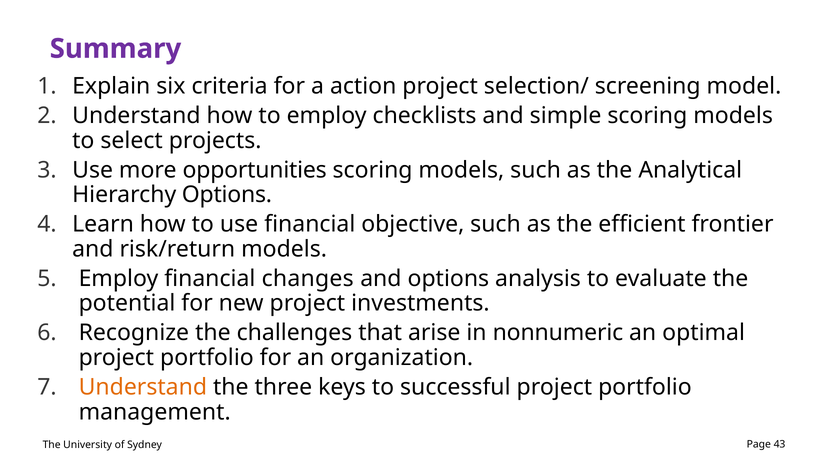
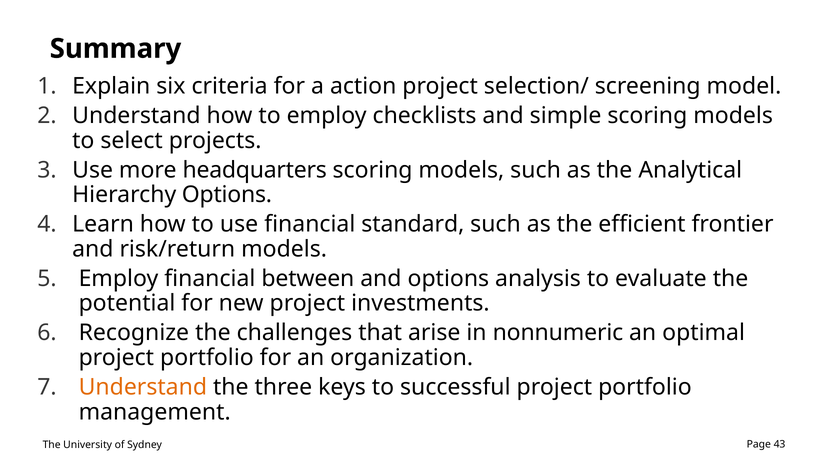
Summary colour: purple -> black
opportunities: opportunities -> headquarters
objective: objective -> standard
changes: changes -> between
